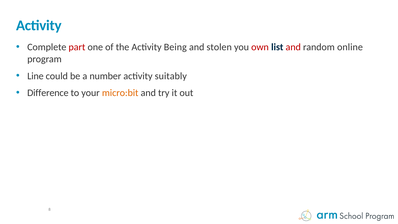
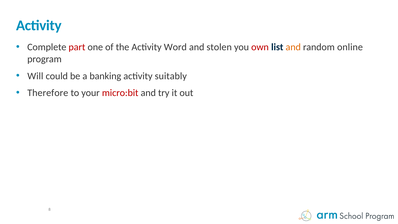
Being: Being -> Word
and at (293, 47) colour: red -> orange
Line: Line -> Will
number: number -> banking
Difference: Difference -> Therefore
micro:bit colour: orange -> red
